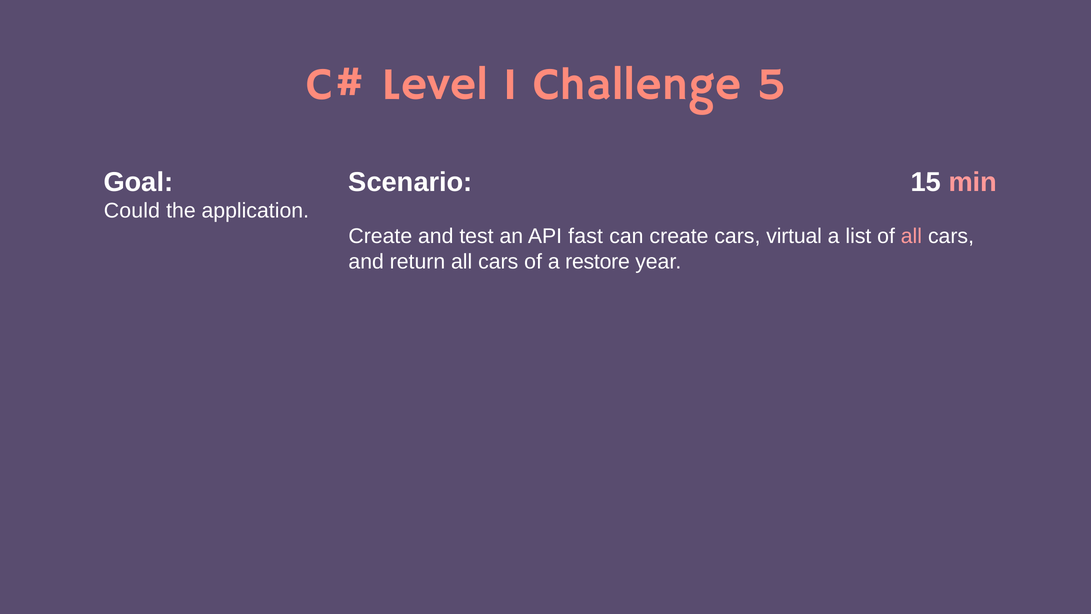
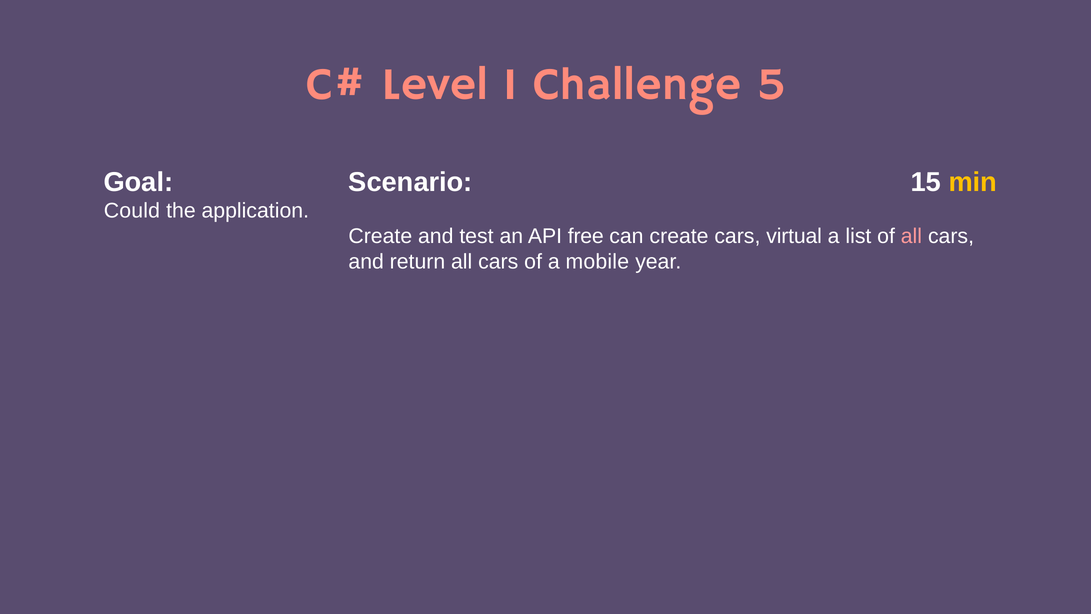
min colour: pink -> yellow
fast: fast -> free
restore: restore -> mobile
